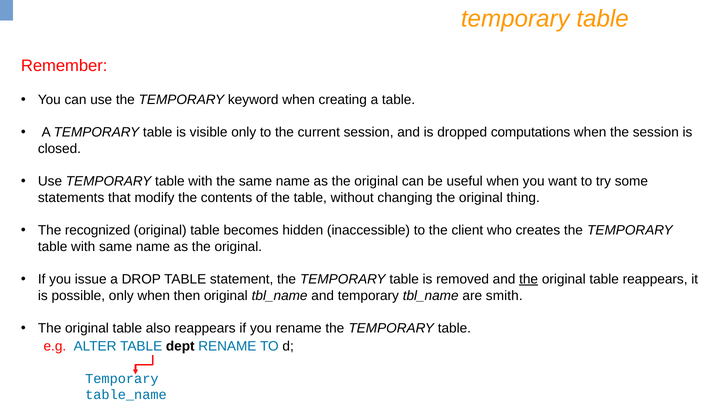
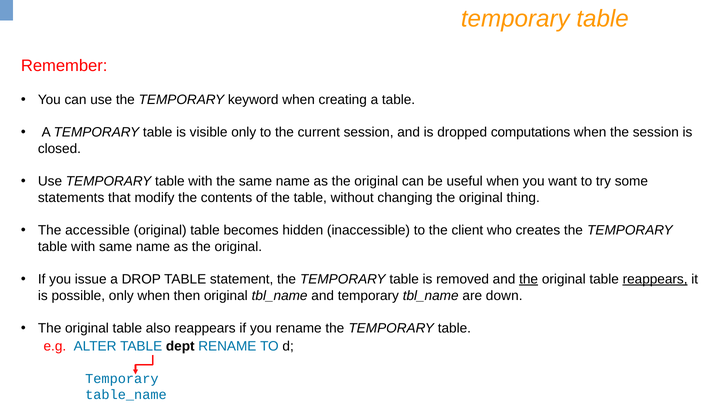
recognized: recognized -> accessible
reappears at (655, 279) underline: none -> present
smith: smith -> down
